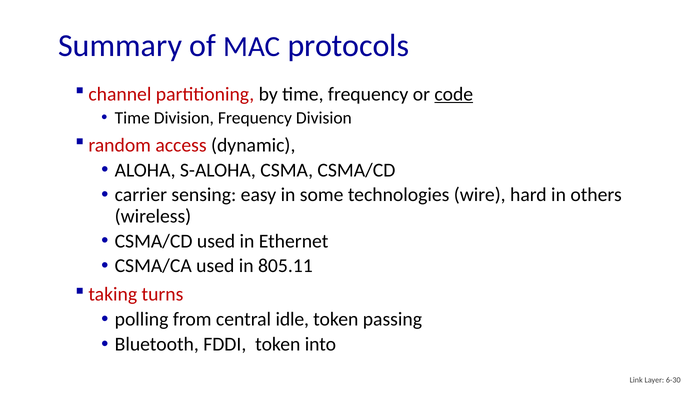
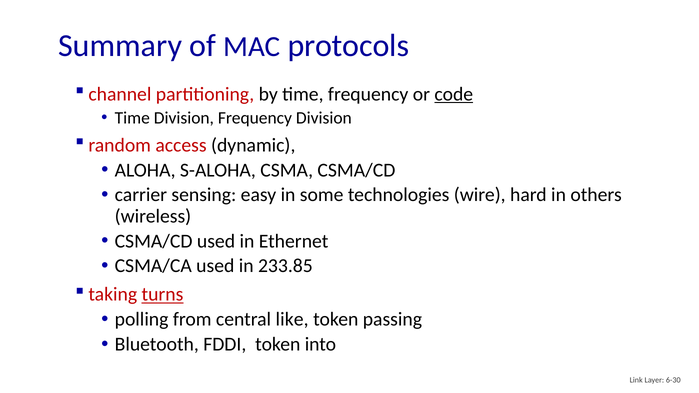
805.11: 805.11 -> 233.85
turns underline: none -> present
idle: idle -> like
